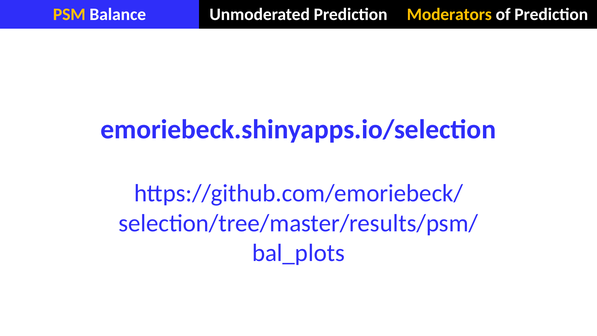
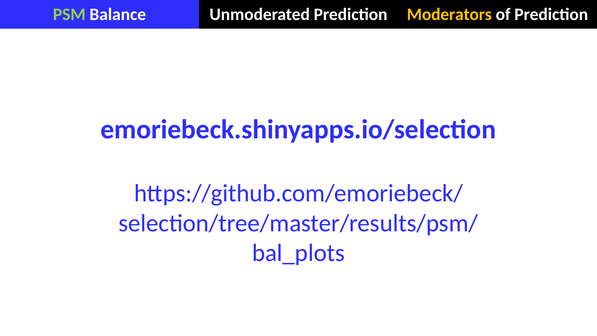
PSM colour: yellow -> light green
